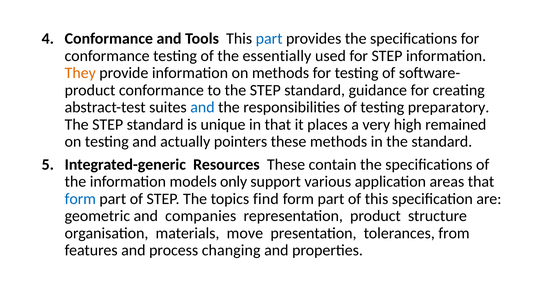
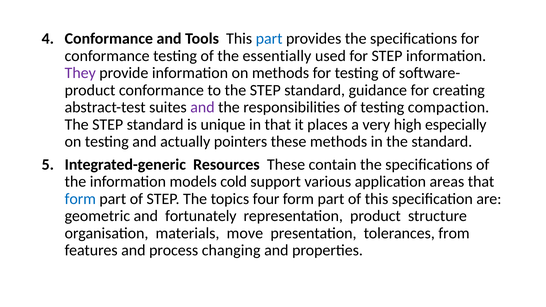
They colour: orange -> purple
and at (202, 107) colour: blue -> purple
preparatory: preparatory -> compaction
remained: remained -> especially
only: only -> cold
find: find -> four
companies: companies -> fortunately
